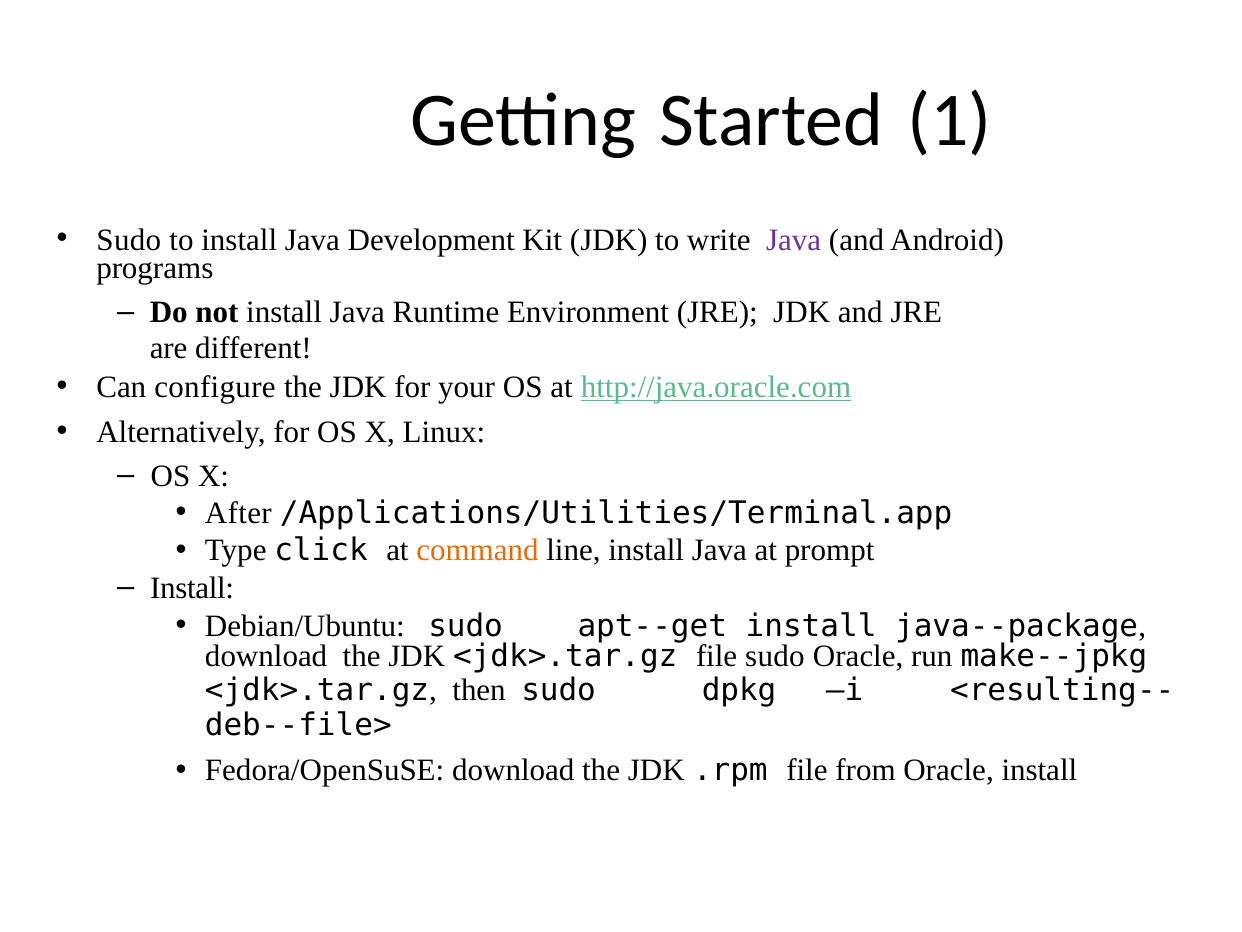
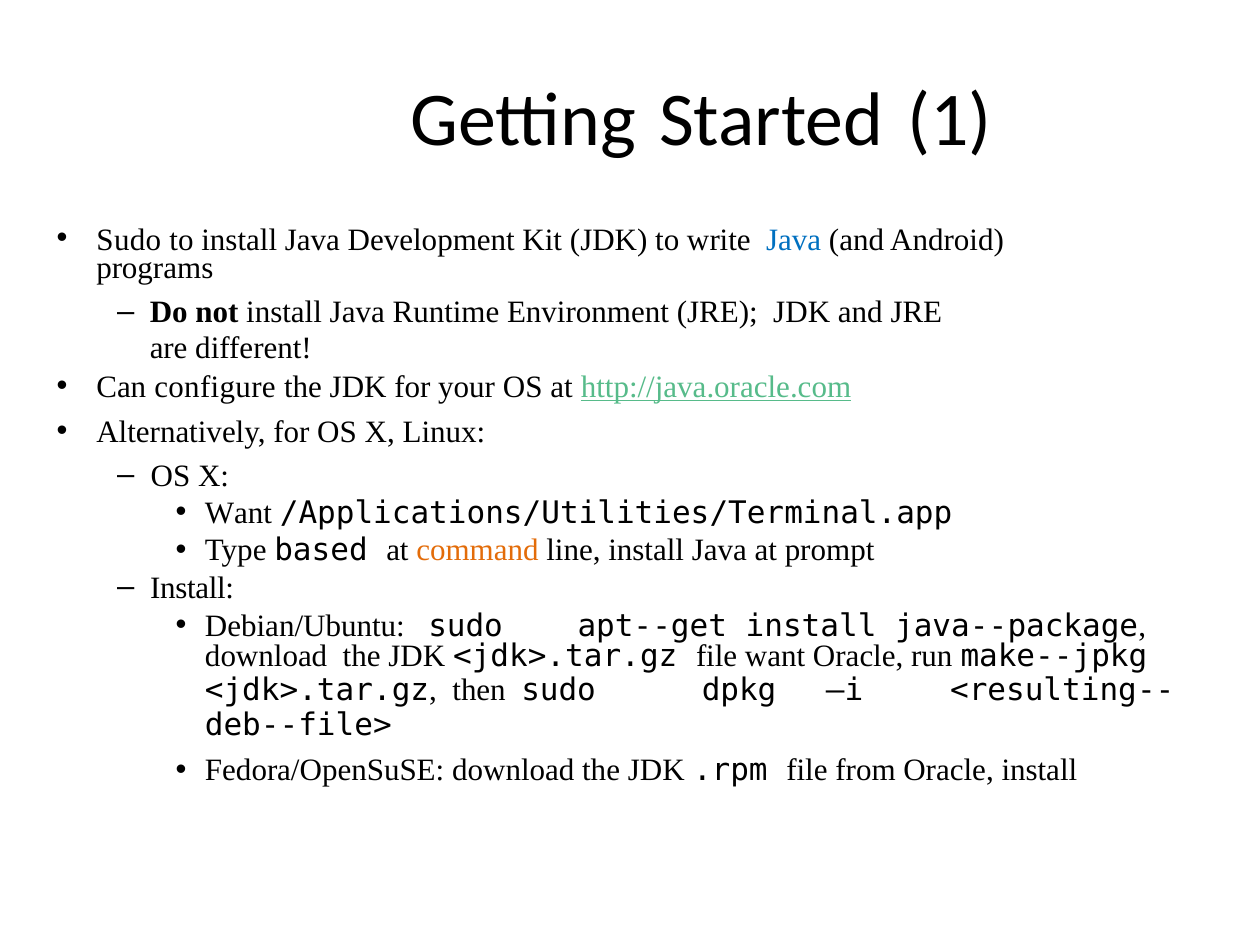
Java at (794, 240) colour: purple -> blue
After at (238, 513): After -> Want
click: click -> based
file sudo: sudo -> want
